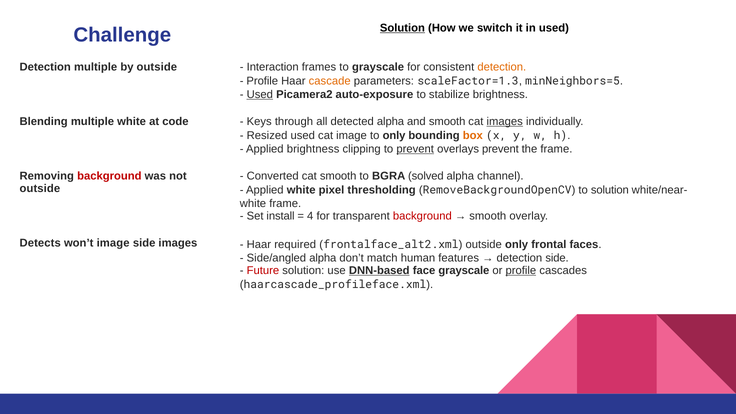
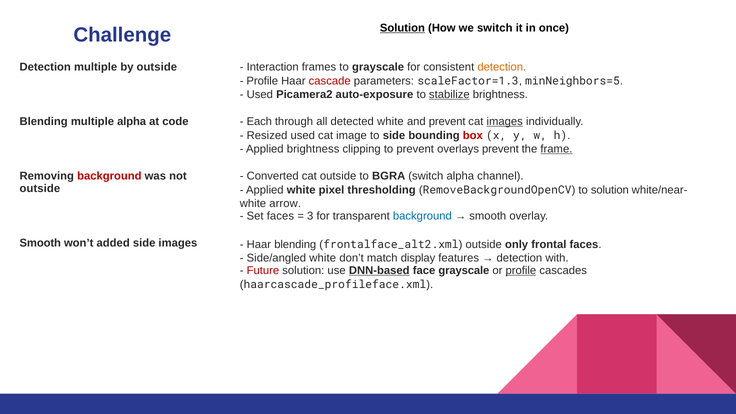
in used: used -> once
cascade colour: orange -> red
Used at (260, 94) underline: present -> none
stabilize underline: none -> present
multiple white: white -> alpha
Keys: Keys -> Each
detected alpha: alpha -> white
and smooth: smooth -> prevent
to only: only -> side
box colour: orange -> red
prevent at (415, 149) underline: present -> none
frame at (556, 149) underline: none -> present
cat smooth: smooth -> outside
BGRA solved: solved -> switch
white frame: frame -> arrow
Set install: install -> faces
4: 4 -> 3
background at (422, 216) colour: red -> blue
Detects at (40, 243): Detects -> Smooth
won’t image: image -> added
Haar required: required -> blending
Side/angled alpha: alpha -> white
human: human -> display
detection side: side -> with
